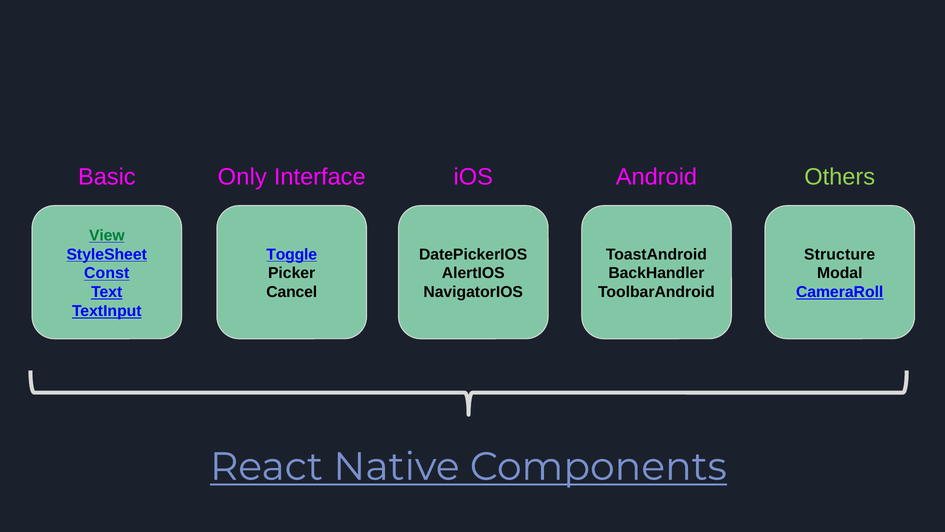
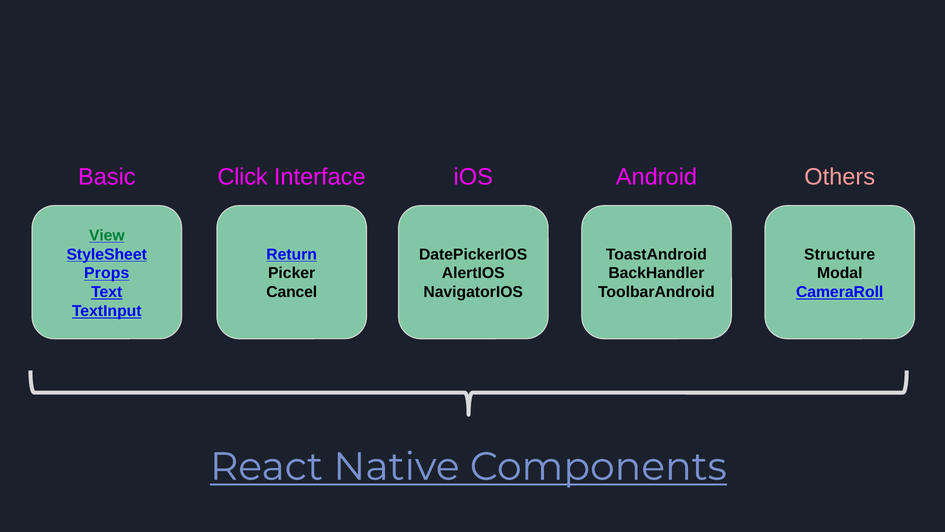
Only: Only -> Click
Others colour: light green -> pink
Toggle: Toggle -> Return
Const: Const -> Props
